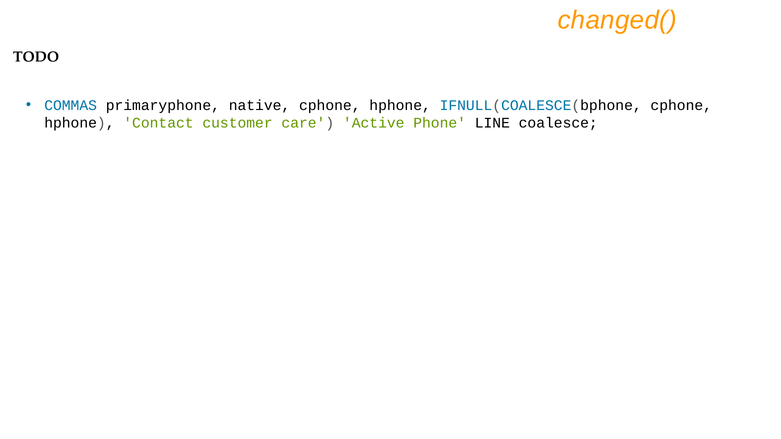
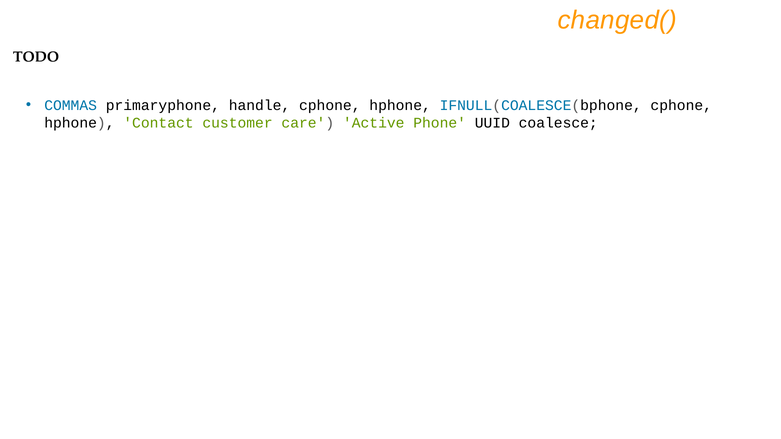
native: native -> handle
LINE: LINE -> UUID
